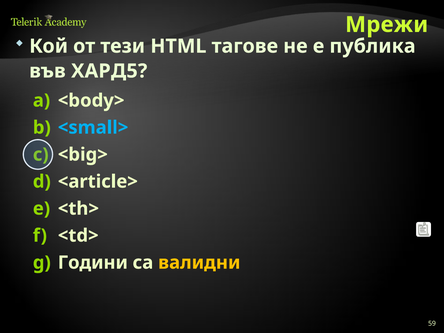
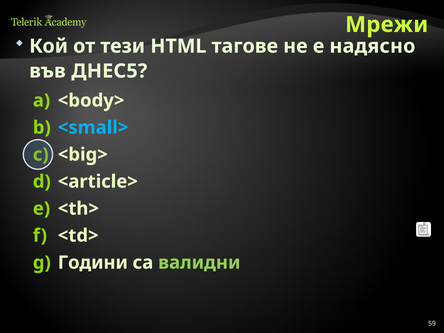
публика: публика -> надясно
ХАРД5: ХАРД5 -> ДНЕС5
валидни colour: yellow -> light green
